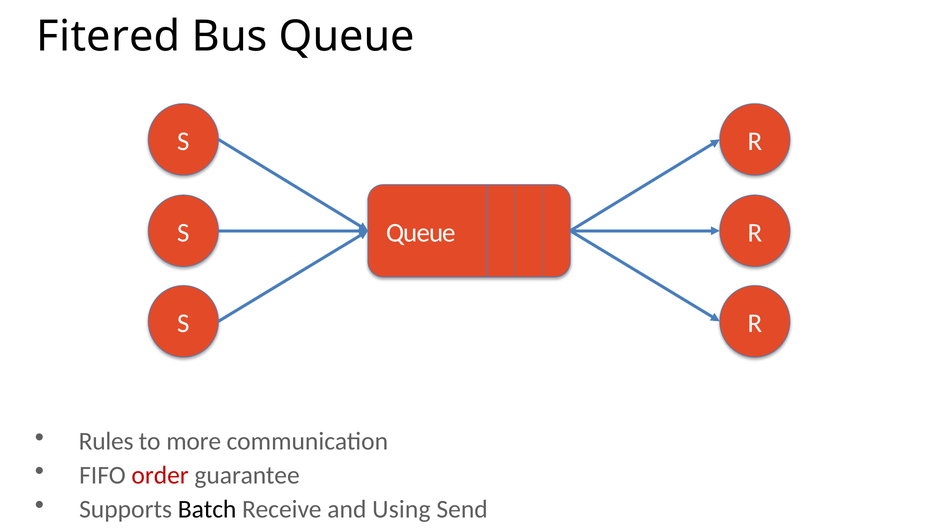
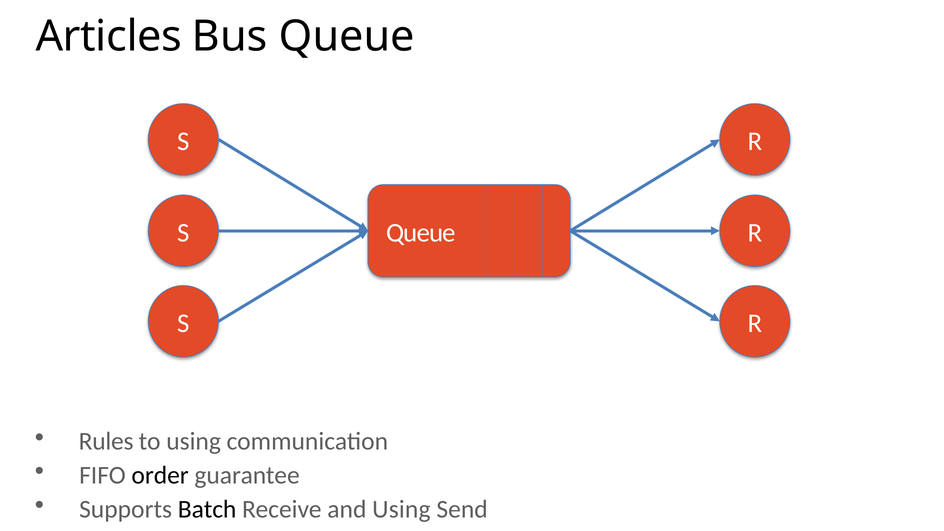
Fitered: Fitered -> Articles
to more: more -> using
order colour: red -> black
